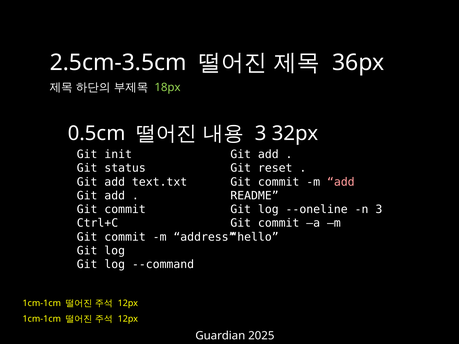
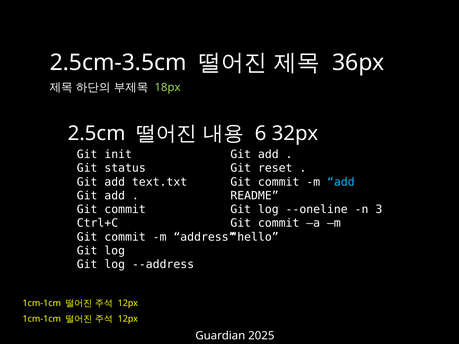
0.5cm: 0.5cm -> 2.5cm
3 at (261, 133): 3 -> 6
add at (341, 182) colour: pink -> light blue
--command: --command -> --address
